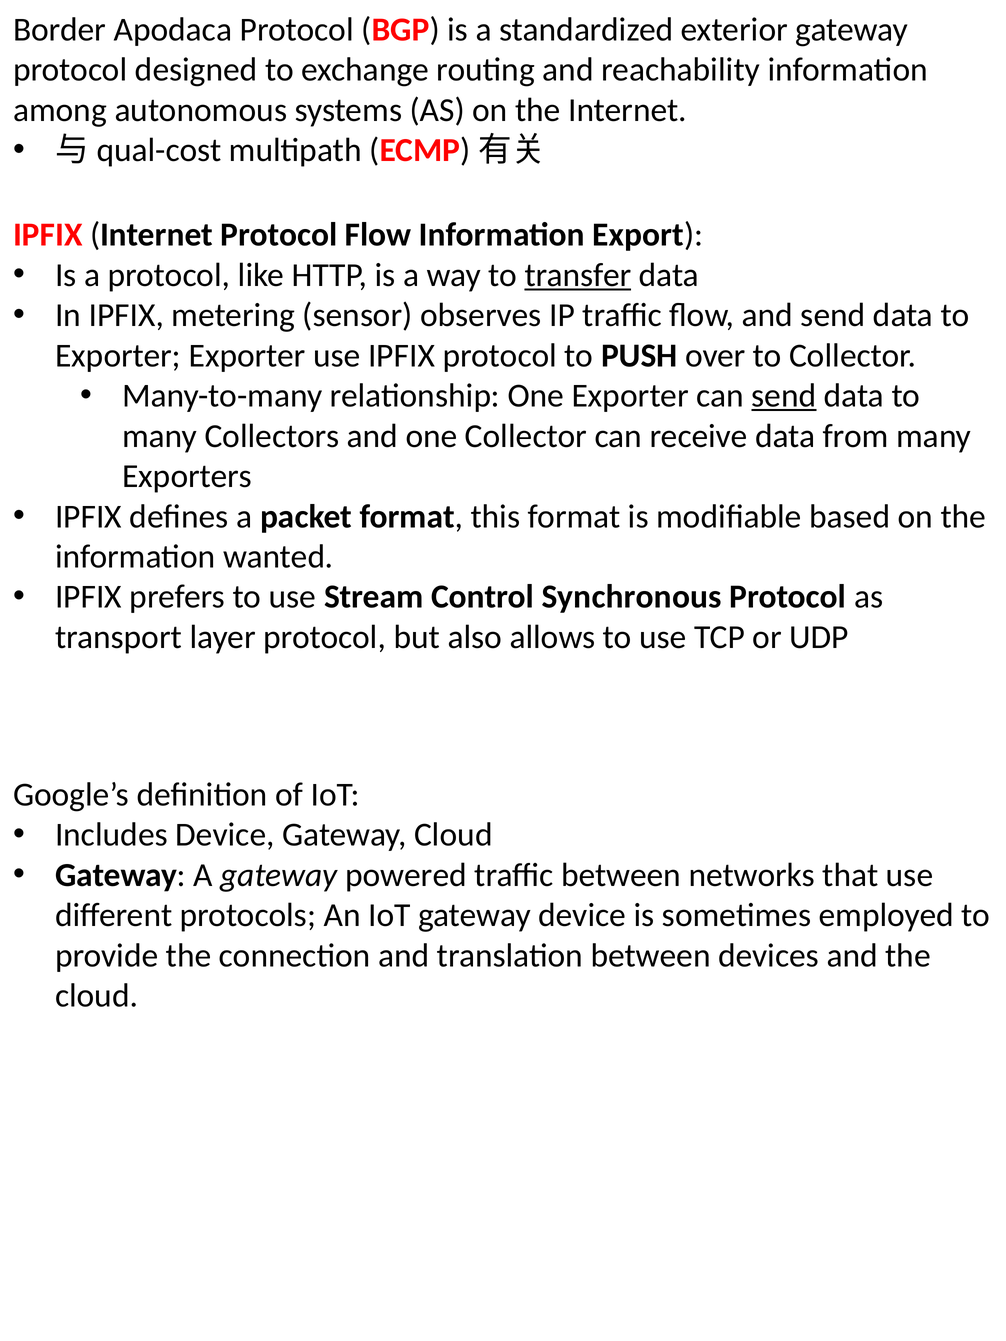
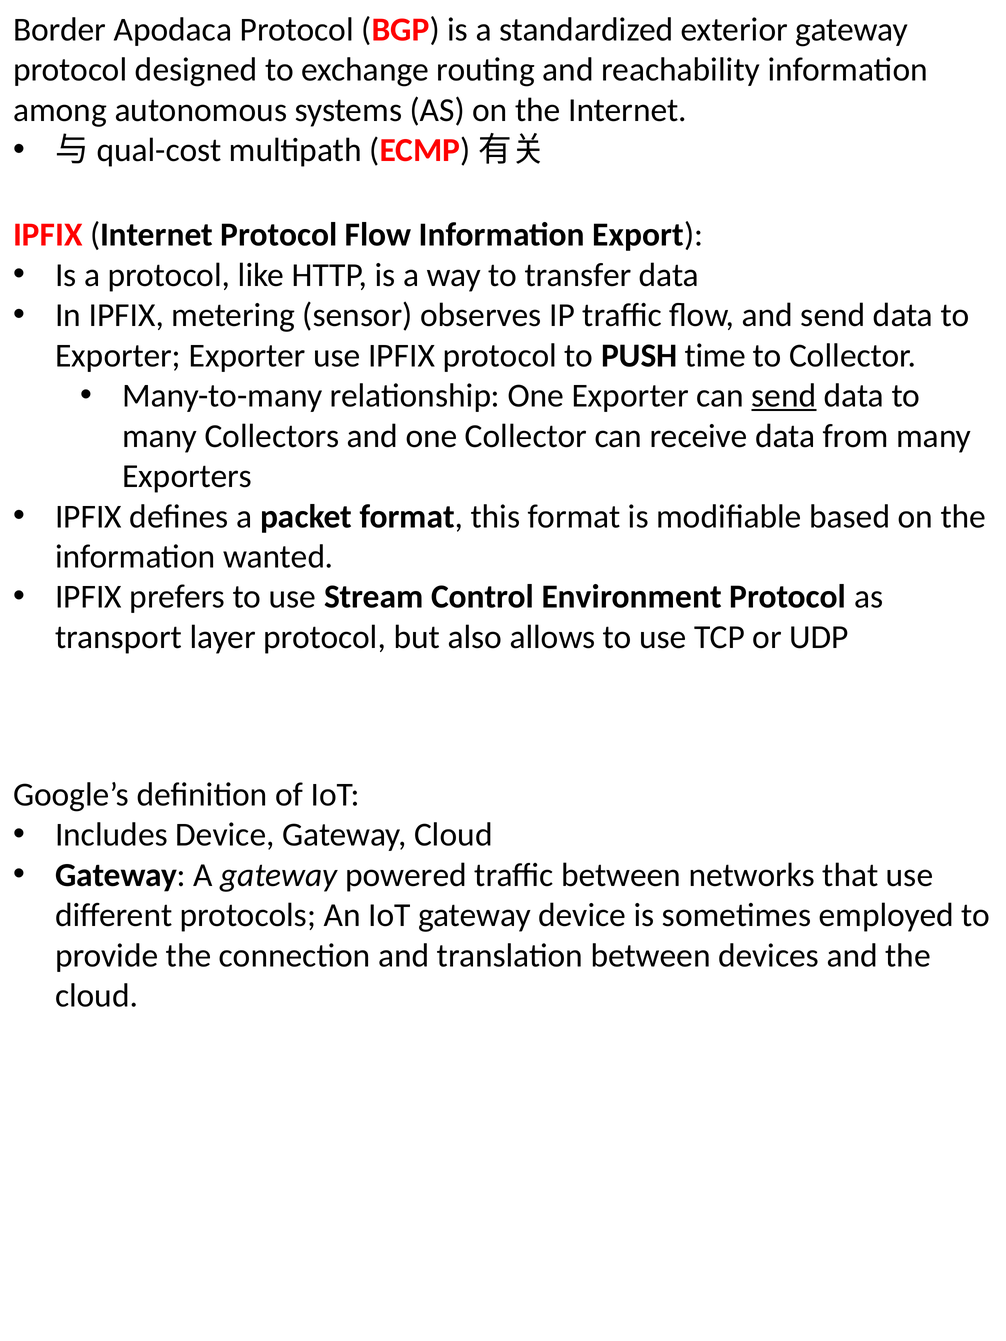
transfer underline: present -> none
over: over -> time
Synchronous: Synchronous -> Environment
